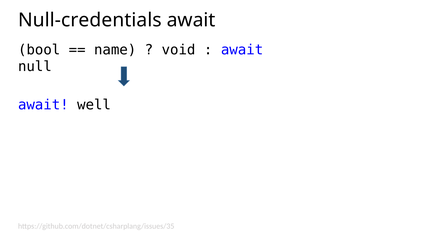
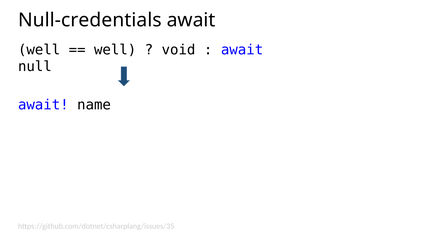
bool at (39, 50): bool -> well
name at (115, 50): name -> well
well: well -> name
